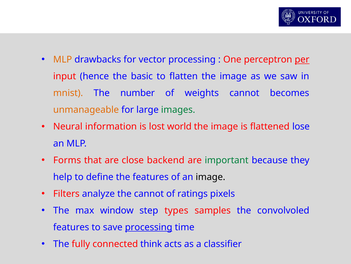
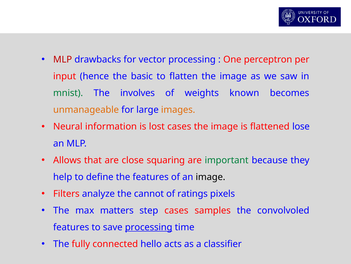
MLP at (63, 60) colour: orange -> red
per underline: present -> none
mnist colour: orange -> green
number: number -> involves
weights cannot: cannot -> known
images colour: green -> orange
lost world: world -> cases
Forms: Forms -> Allows
backend: backend -> squaring
window: window -> matters
step types: types -> cases
think: think -> hello
